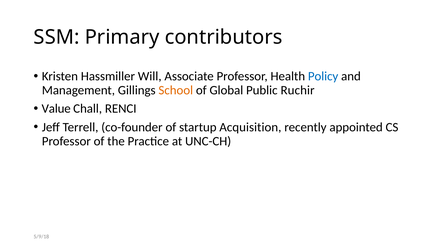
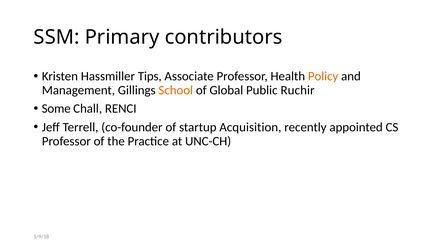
Will: Will -> Tips
Policy colour: blue -> orange
Value: Value -> Some
